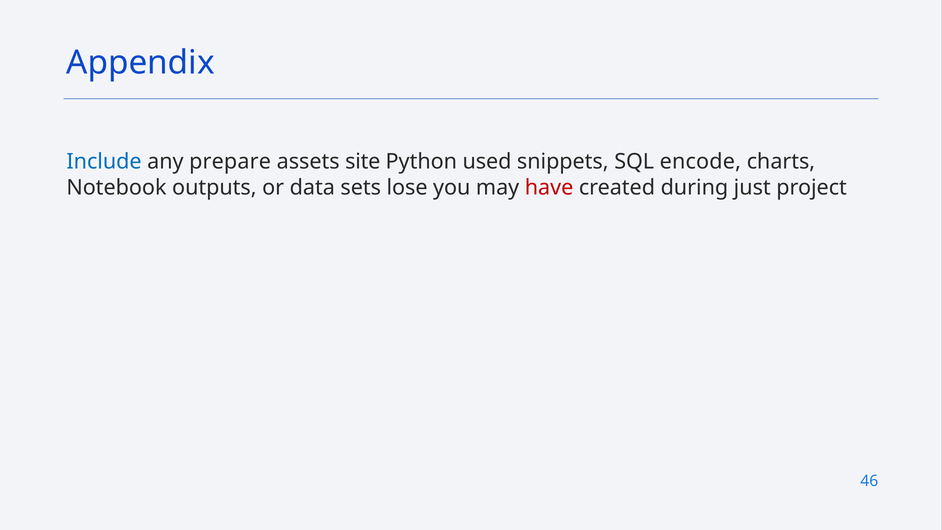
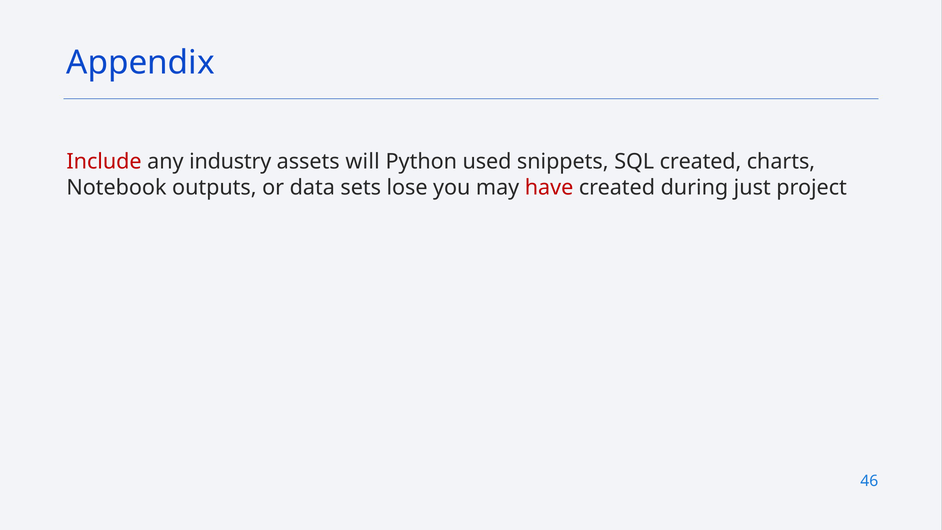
Include colour: blue -> red
prepare: prepare -> industry
site: site -> will
SQL encode: encode -> created
